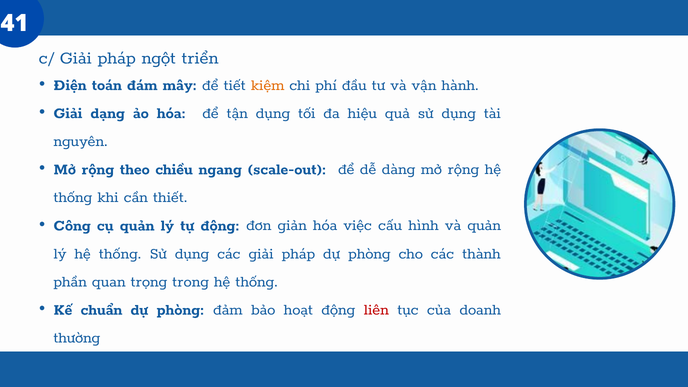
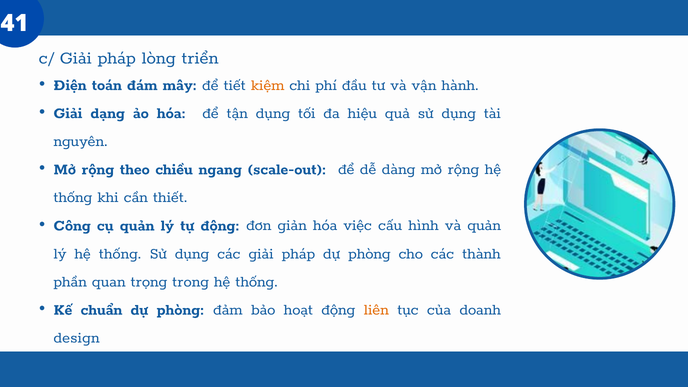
ngột: ngột -> lòng
liên colour: red -> orange
thường at (77, 337): thường -> design
